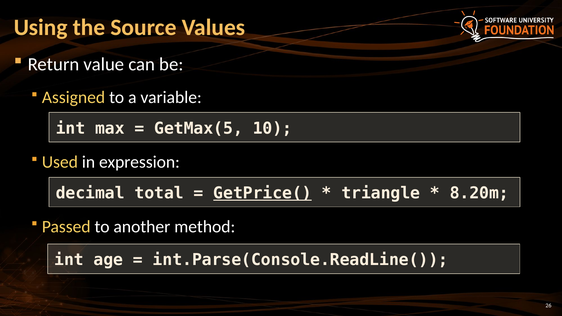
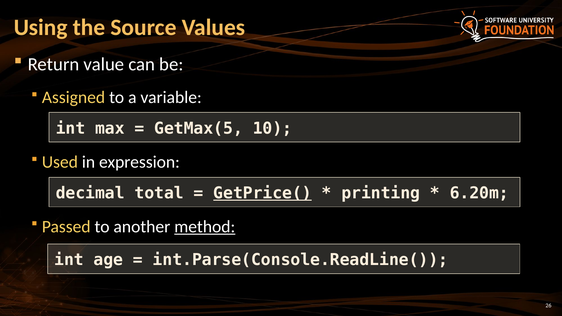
triangle: triangle -> printing
8.20m: 8.20m -> 6.20m
method underline: none -> present
